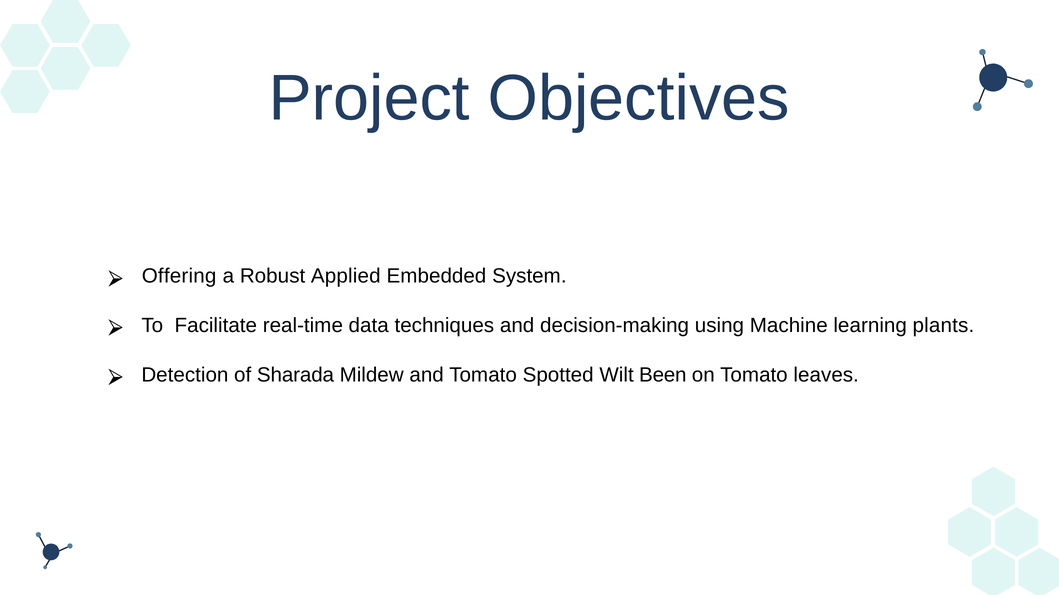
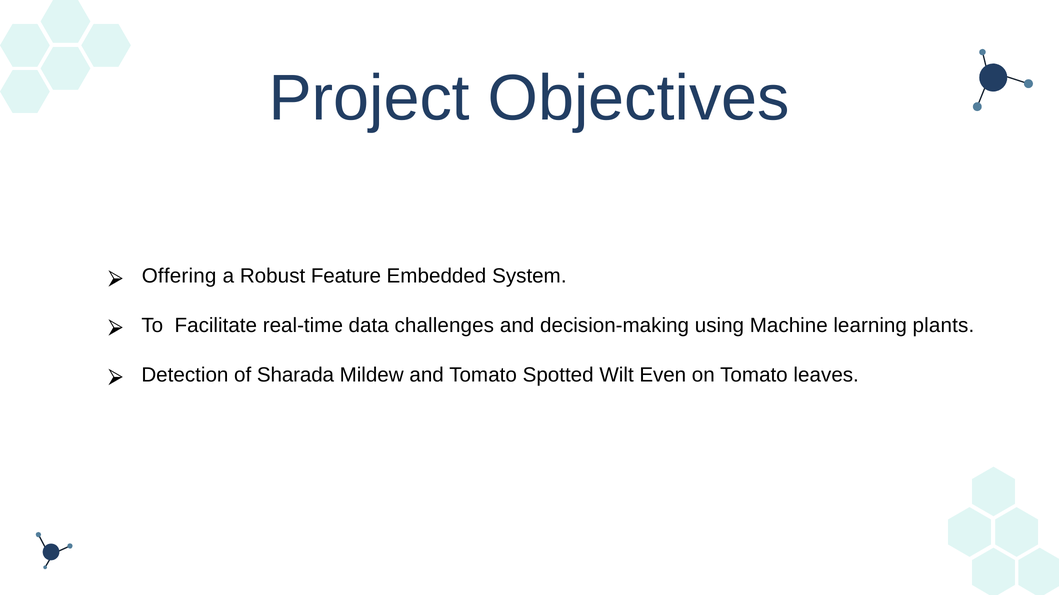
Applied: Applied -> Feature
techniques: techniques -> challenges
Been: Been -> Even
